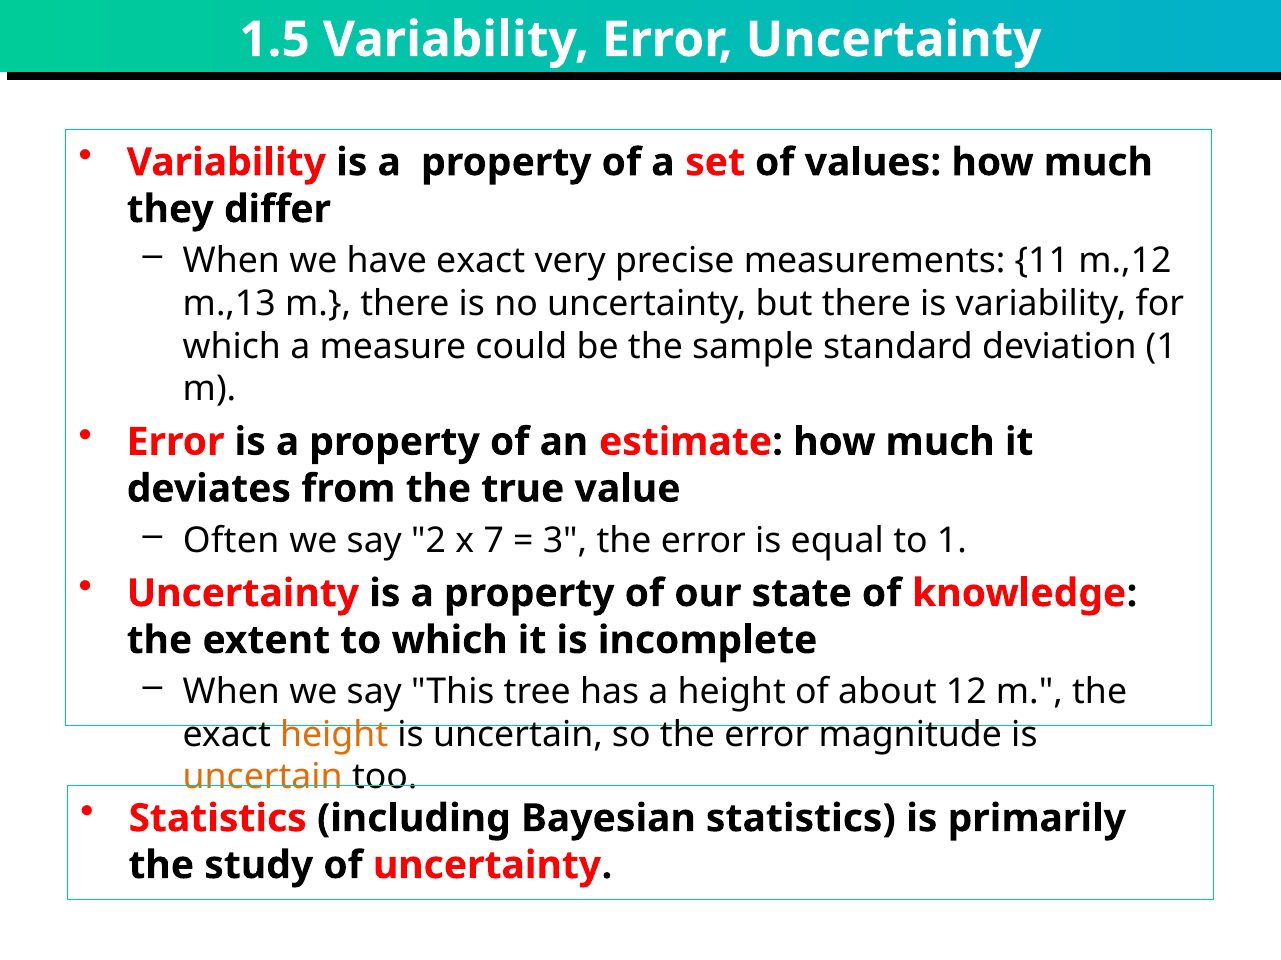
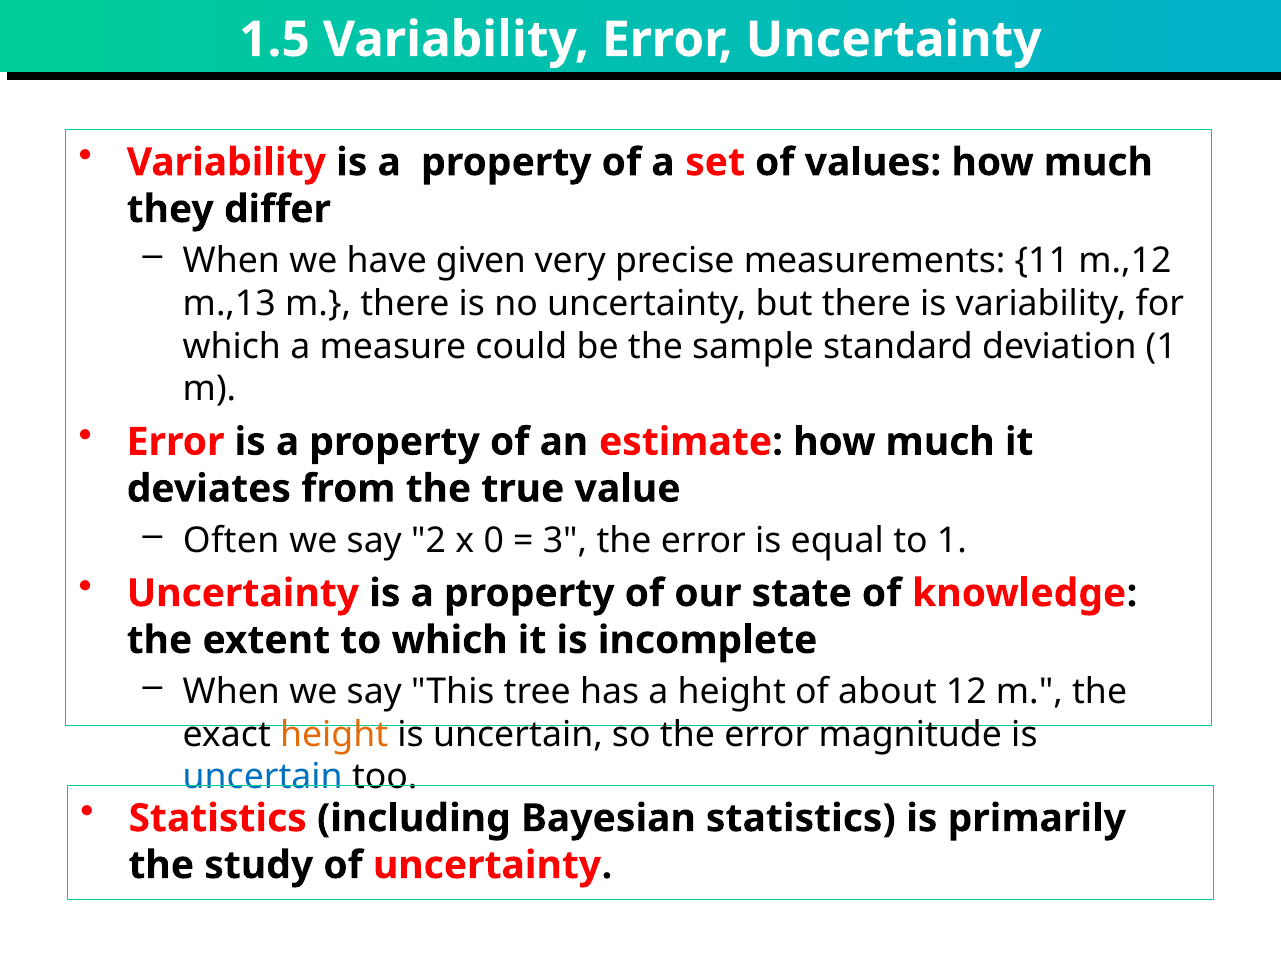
have exact: exact -> given
7: 7 -> 0
uncertain at (263, 778) colour: orange -> blue
